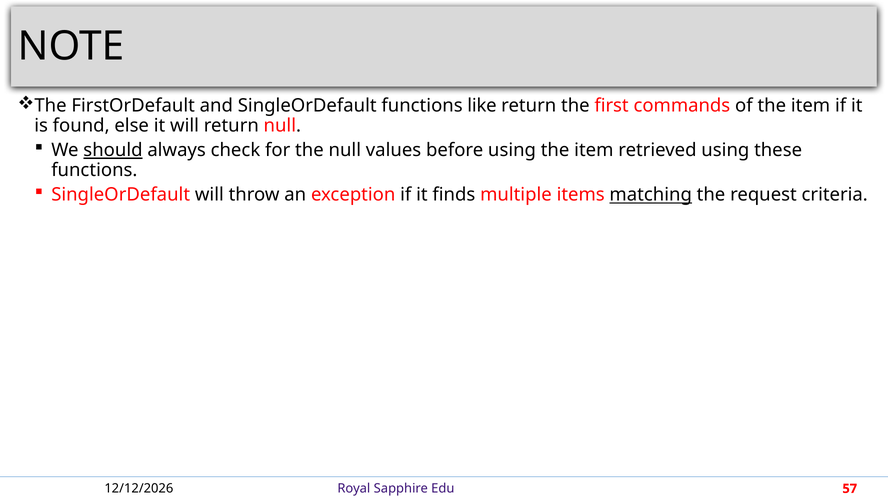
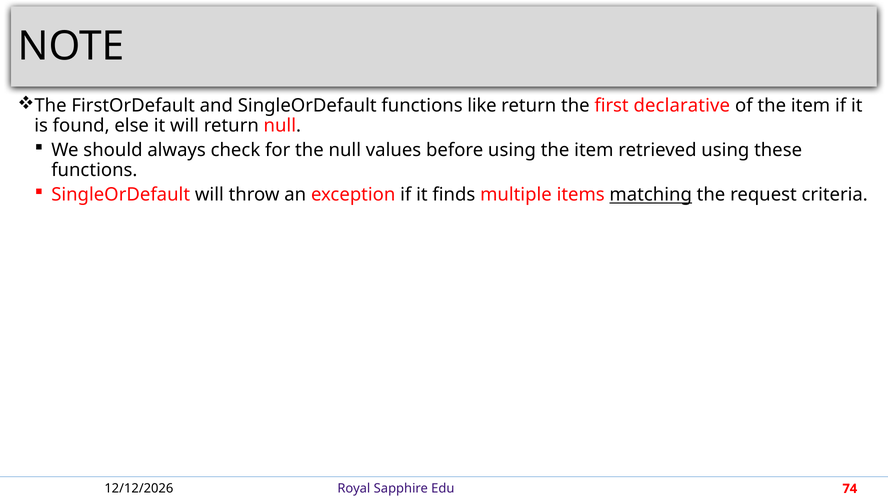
commands: commands -> declarative
should underline: present -> none
57: 57 -> 74
